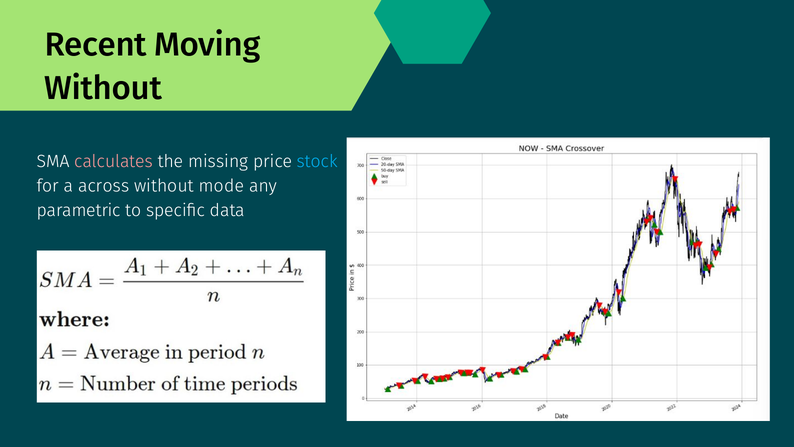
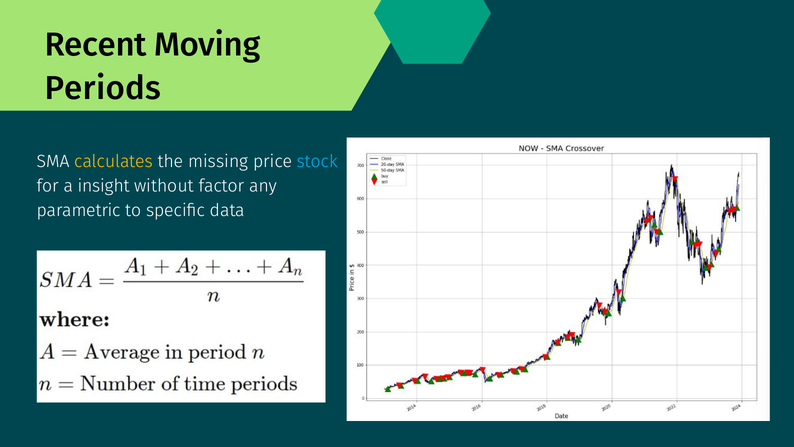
Without at (103, 88): Without -> Periods
calculates colour: pink -> yellow
across: across -> insight
mode: mode -> factor
